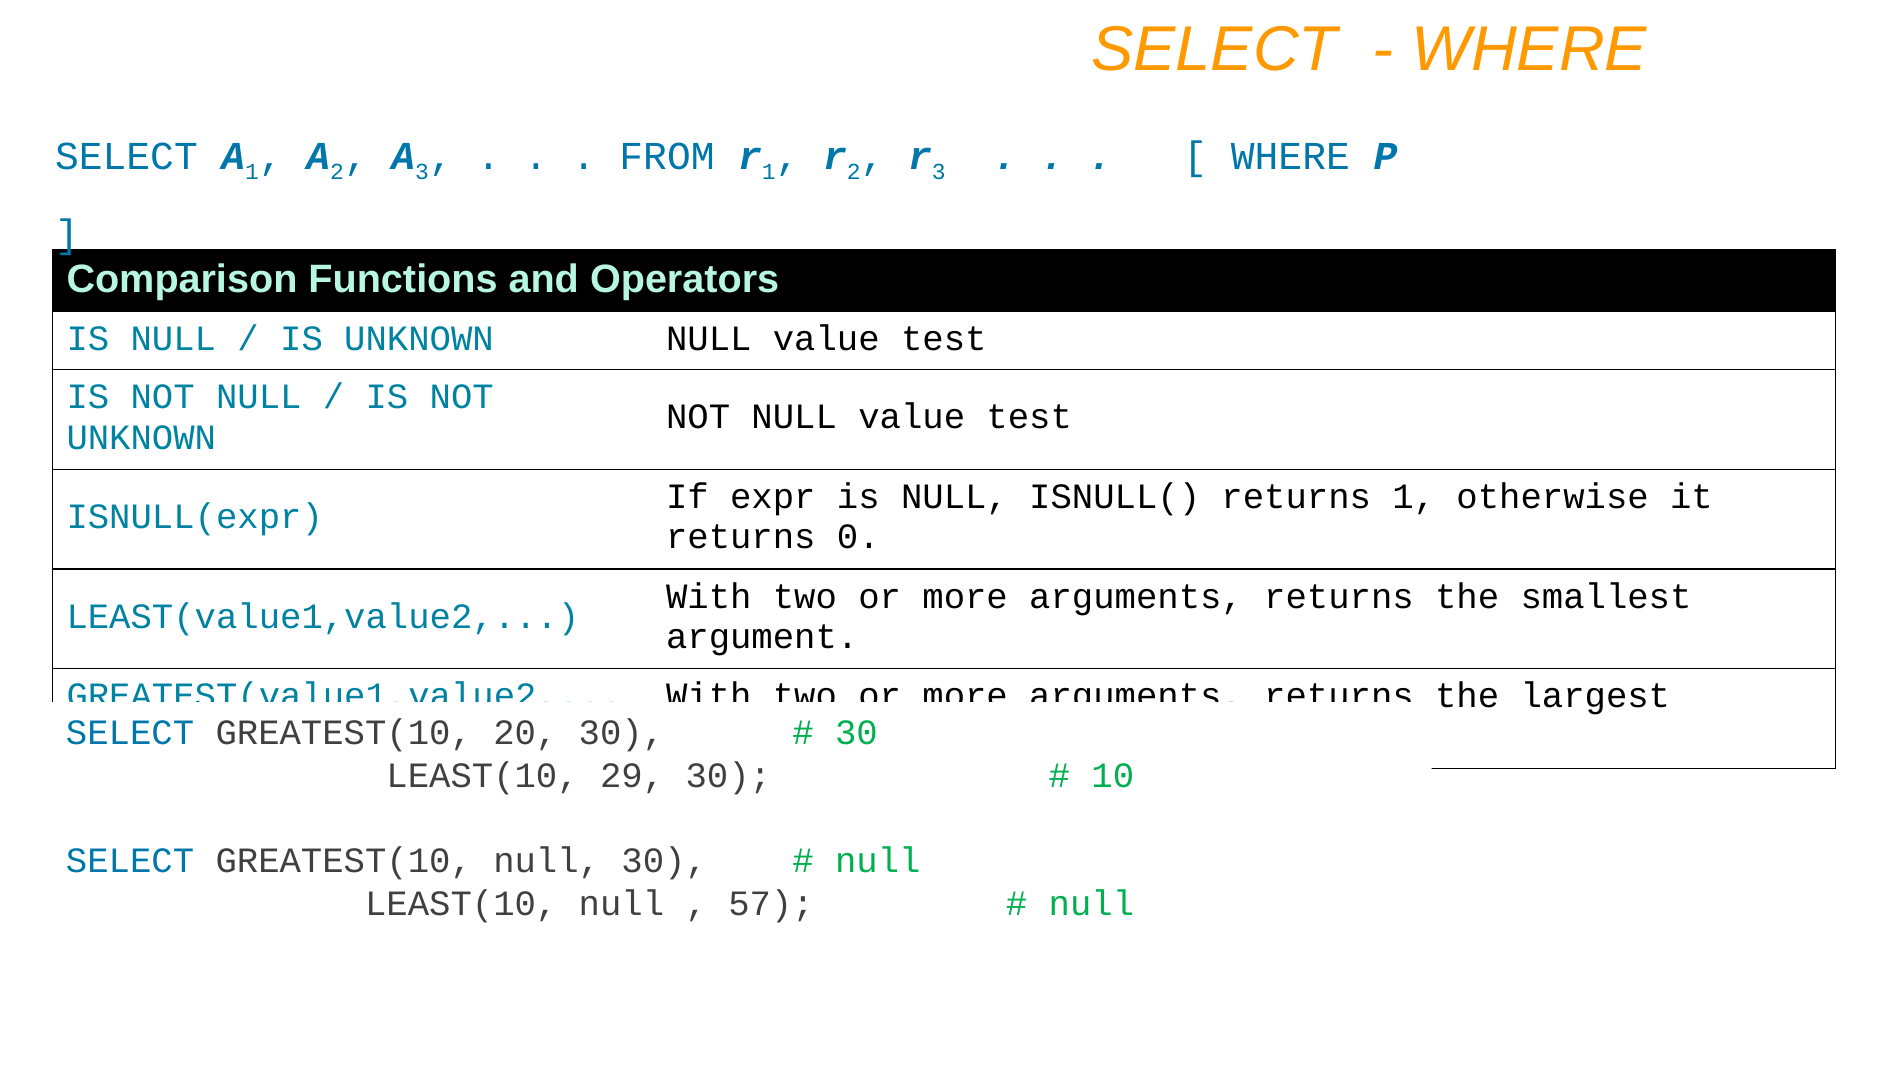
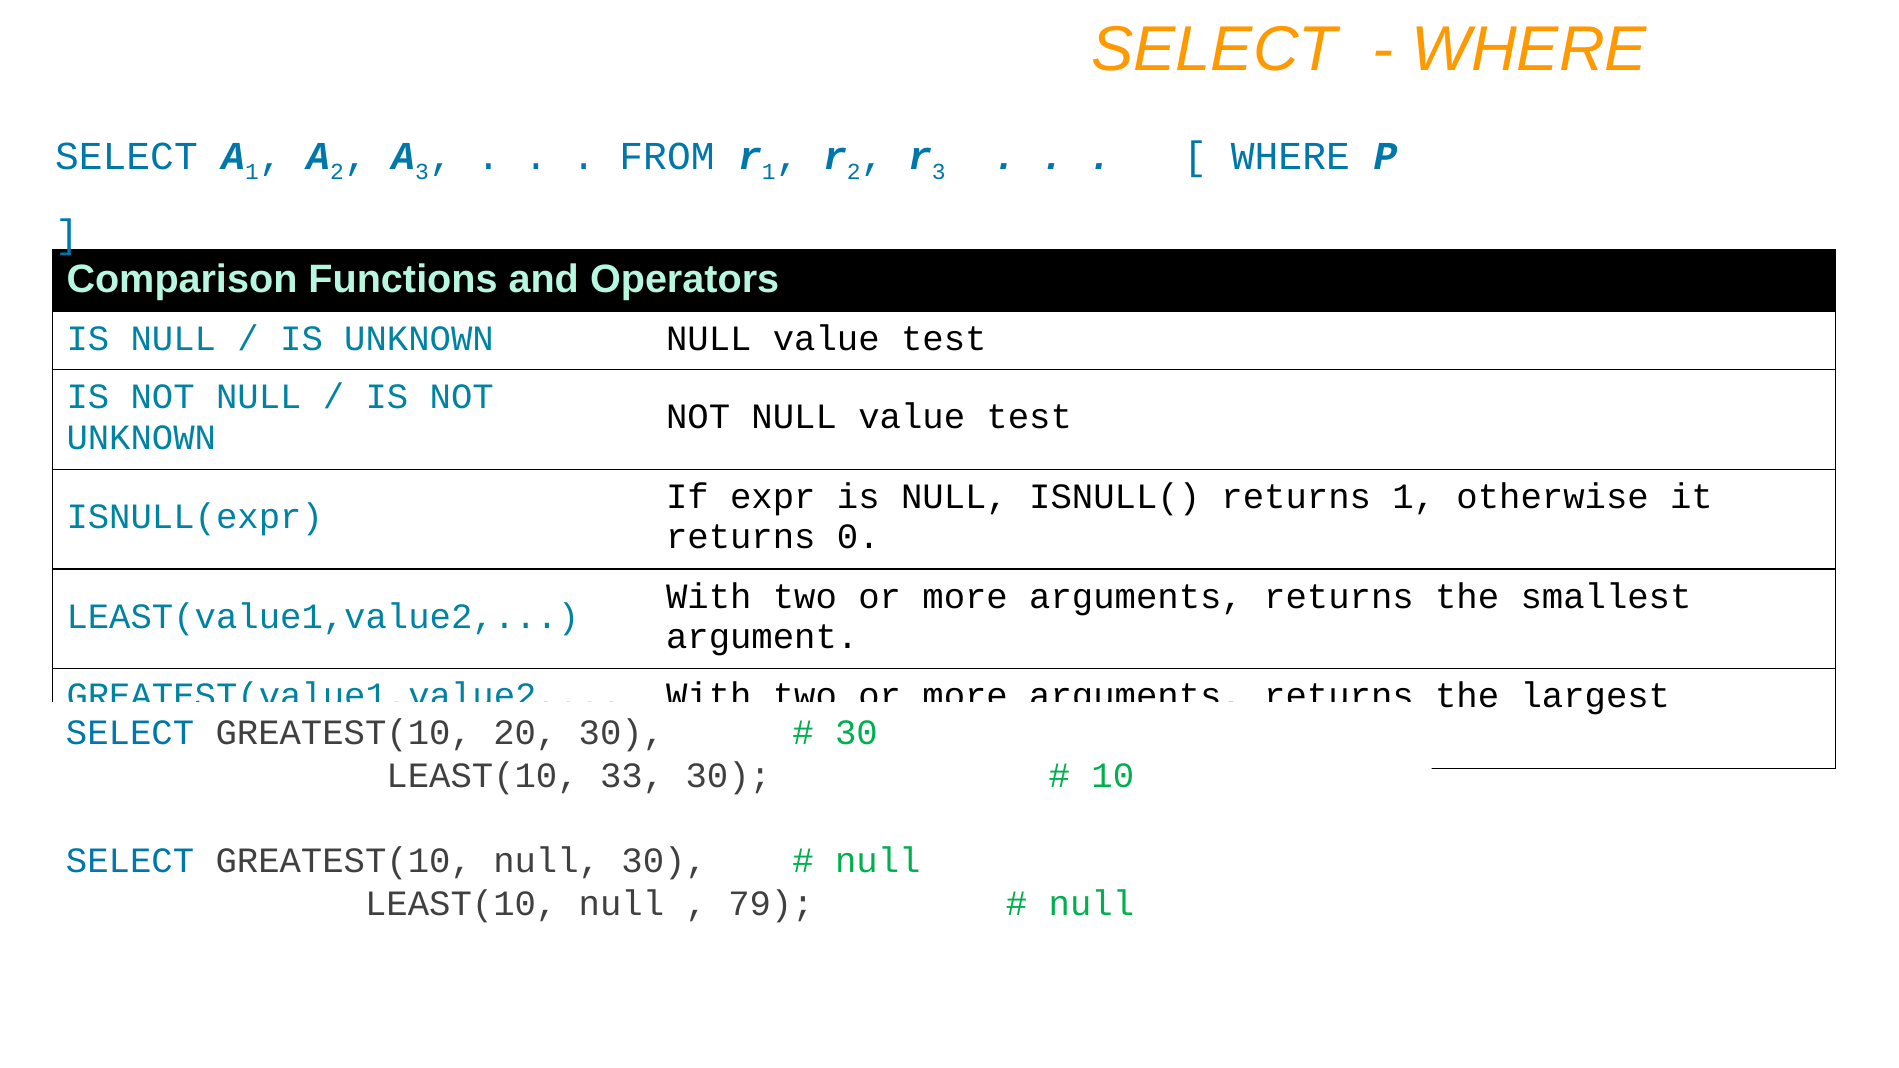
29: 29 -> 33
57: 57 -> 79
